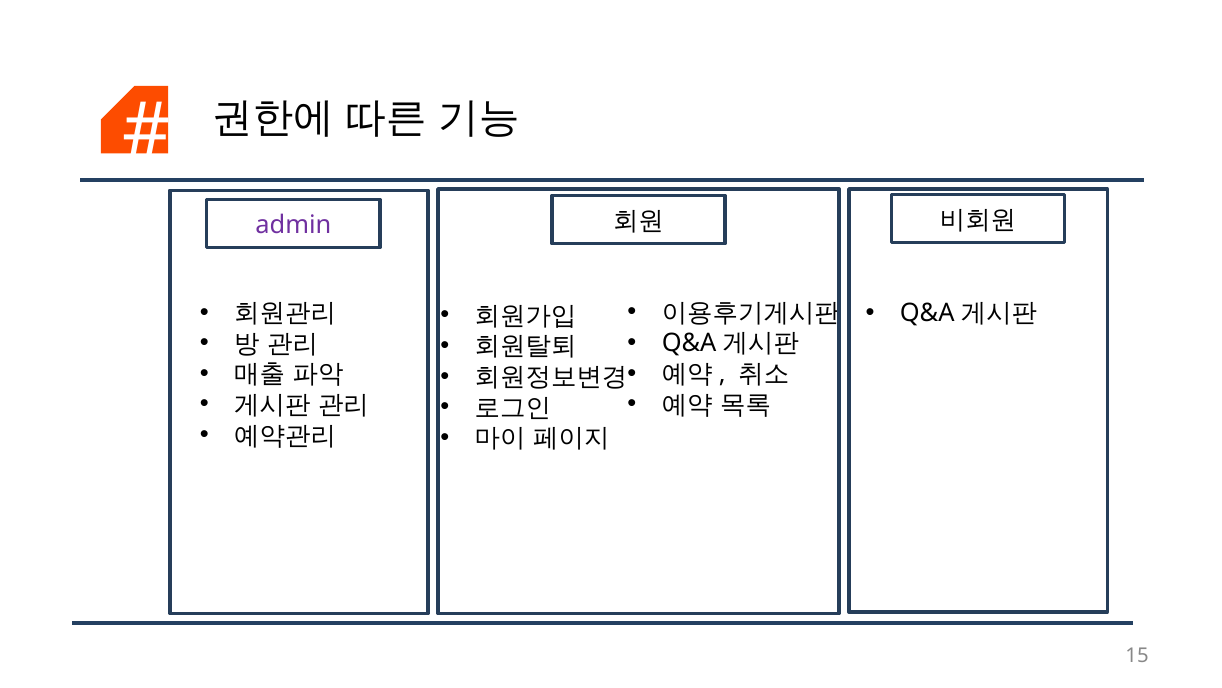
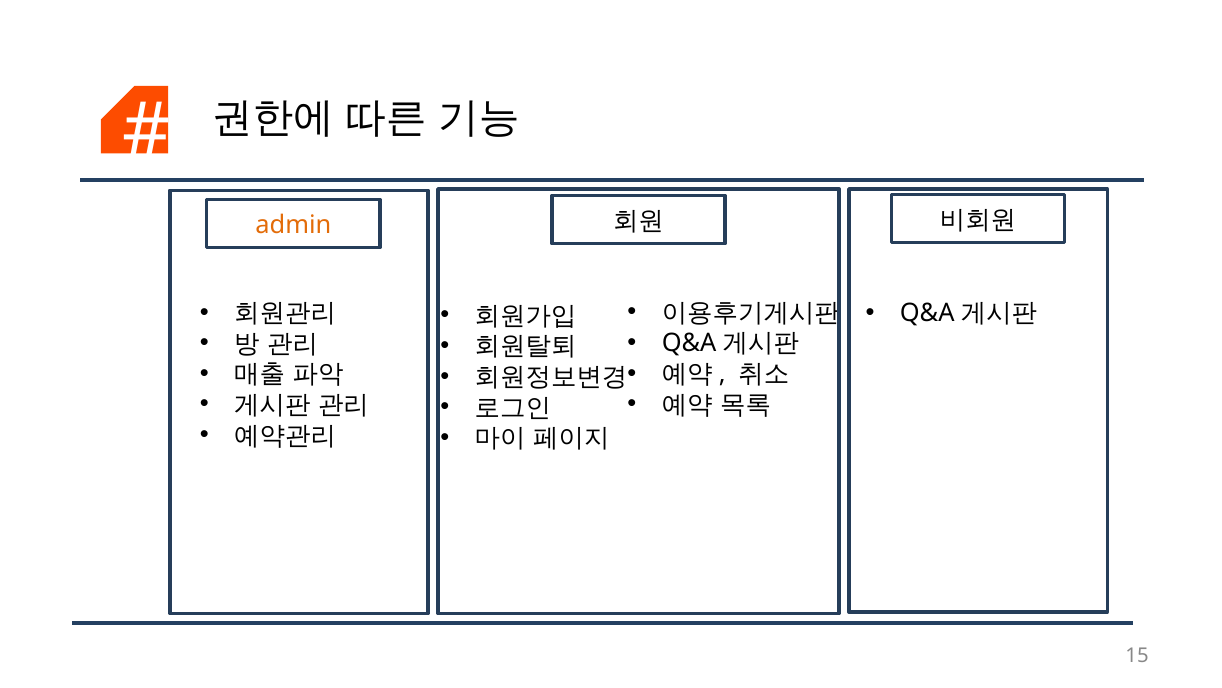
admin colour: purple -> orange
